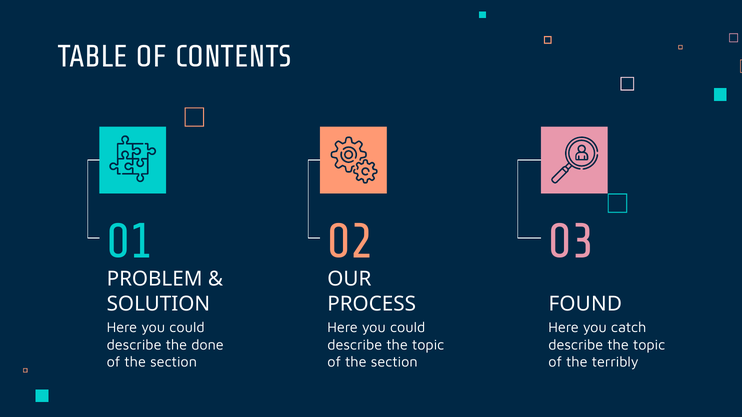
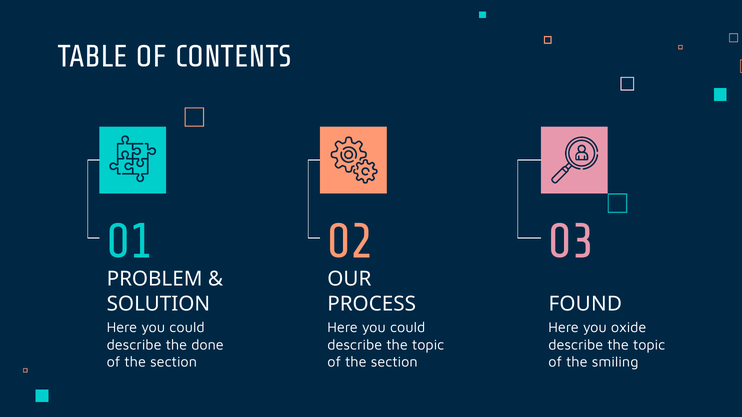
catch: catch -> oxide
terribly: terribly -> smiling
